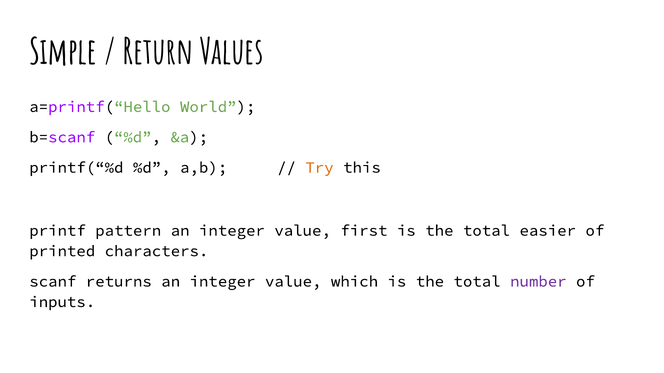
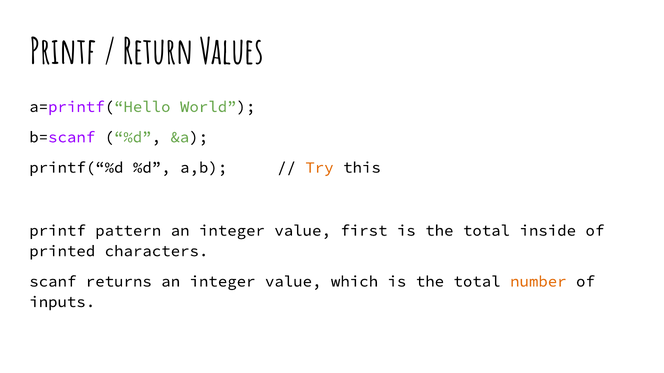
Simple at (63, 53): Simple -> Printf
easier: easier -> inside
number colour: purple -> orange
